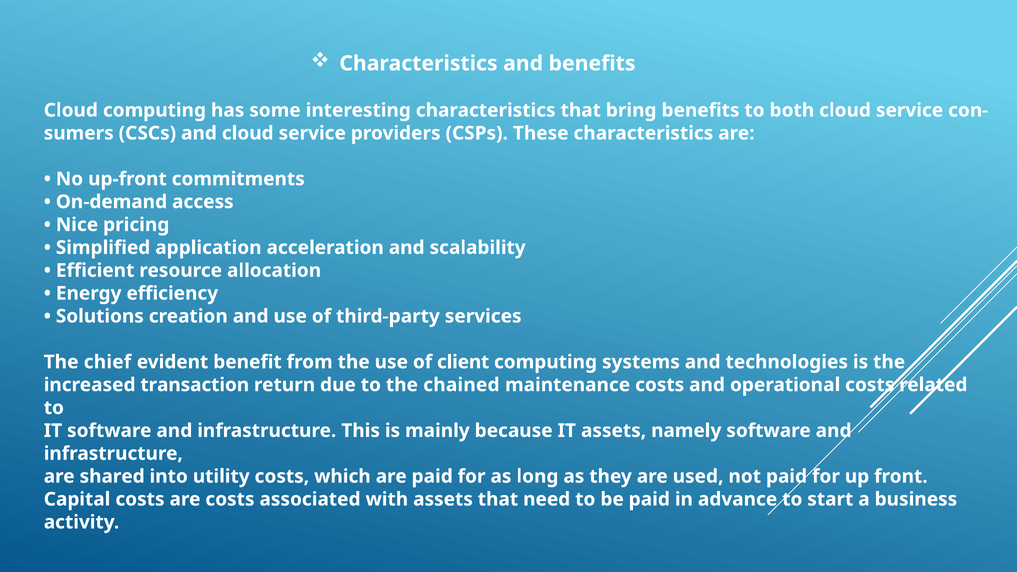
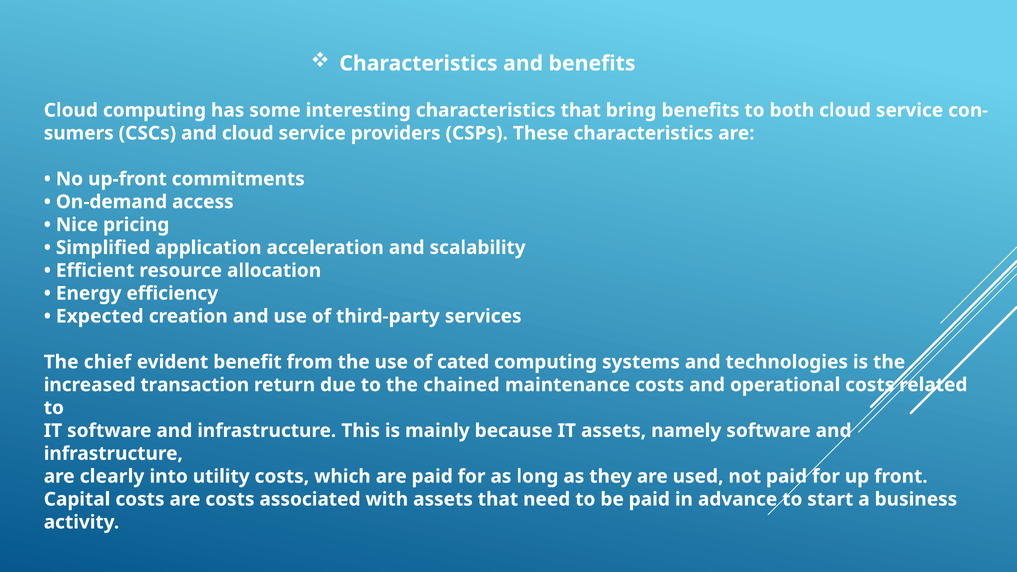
Solutions: Solutions -> Expected
client: client -> cated
shared: shared -> clearly
